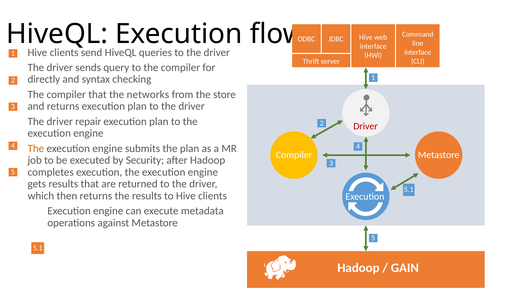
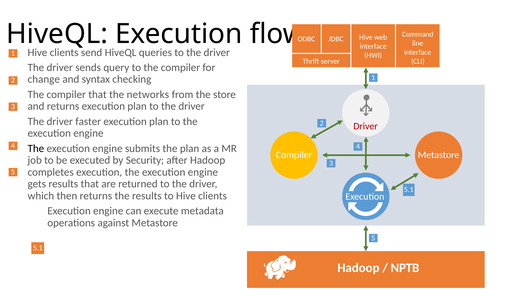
directly: directly -> change
repair: repair -> faster
The at (36, 148) colour: orange -> black
GAIN: GAIN -> NPTB
